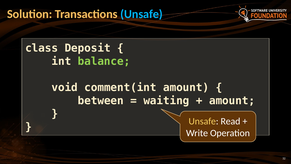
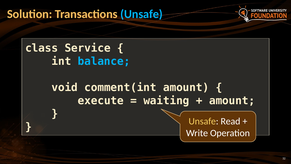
Deposit: Deposit -> Service
balance colour: light green -> light blue
between: between -> execute
